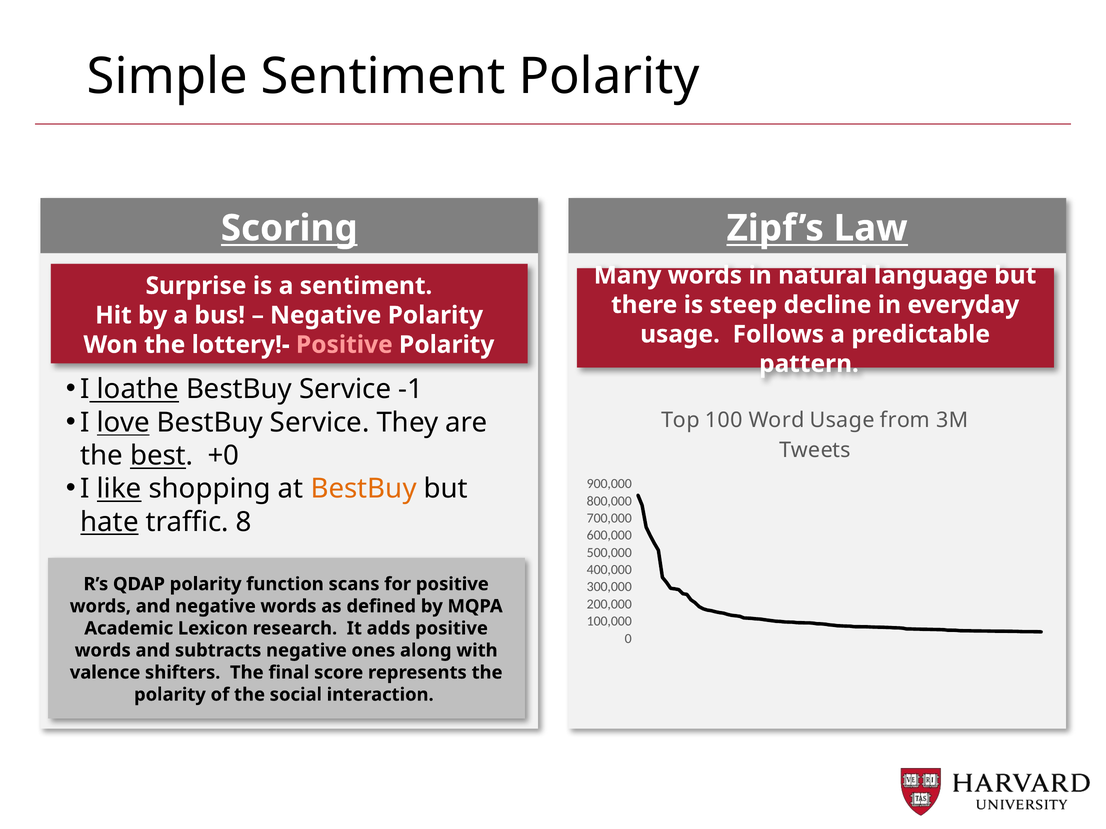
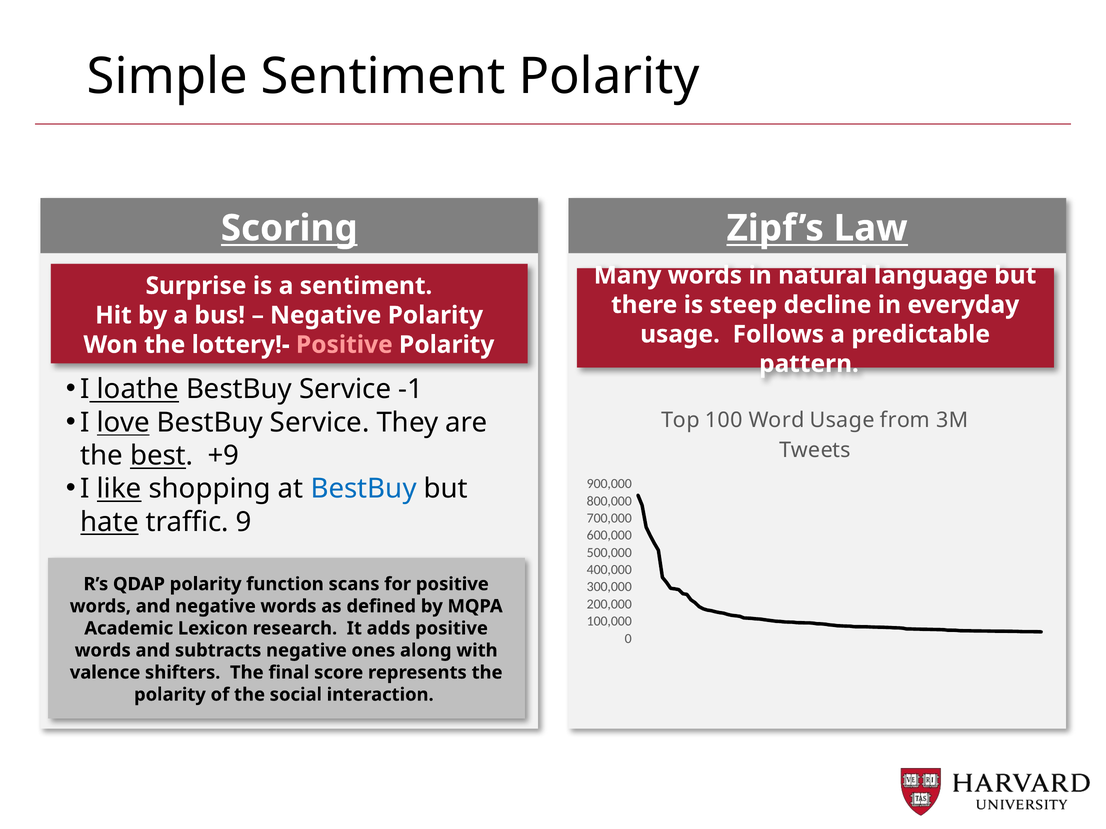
+0: +0 -> +9
BestBuy at (364, 489) colour: orange -> blue
8: 8 -> 9
